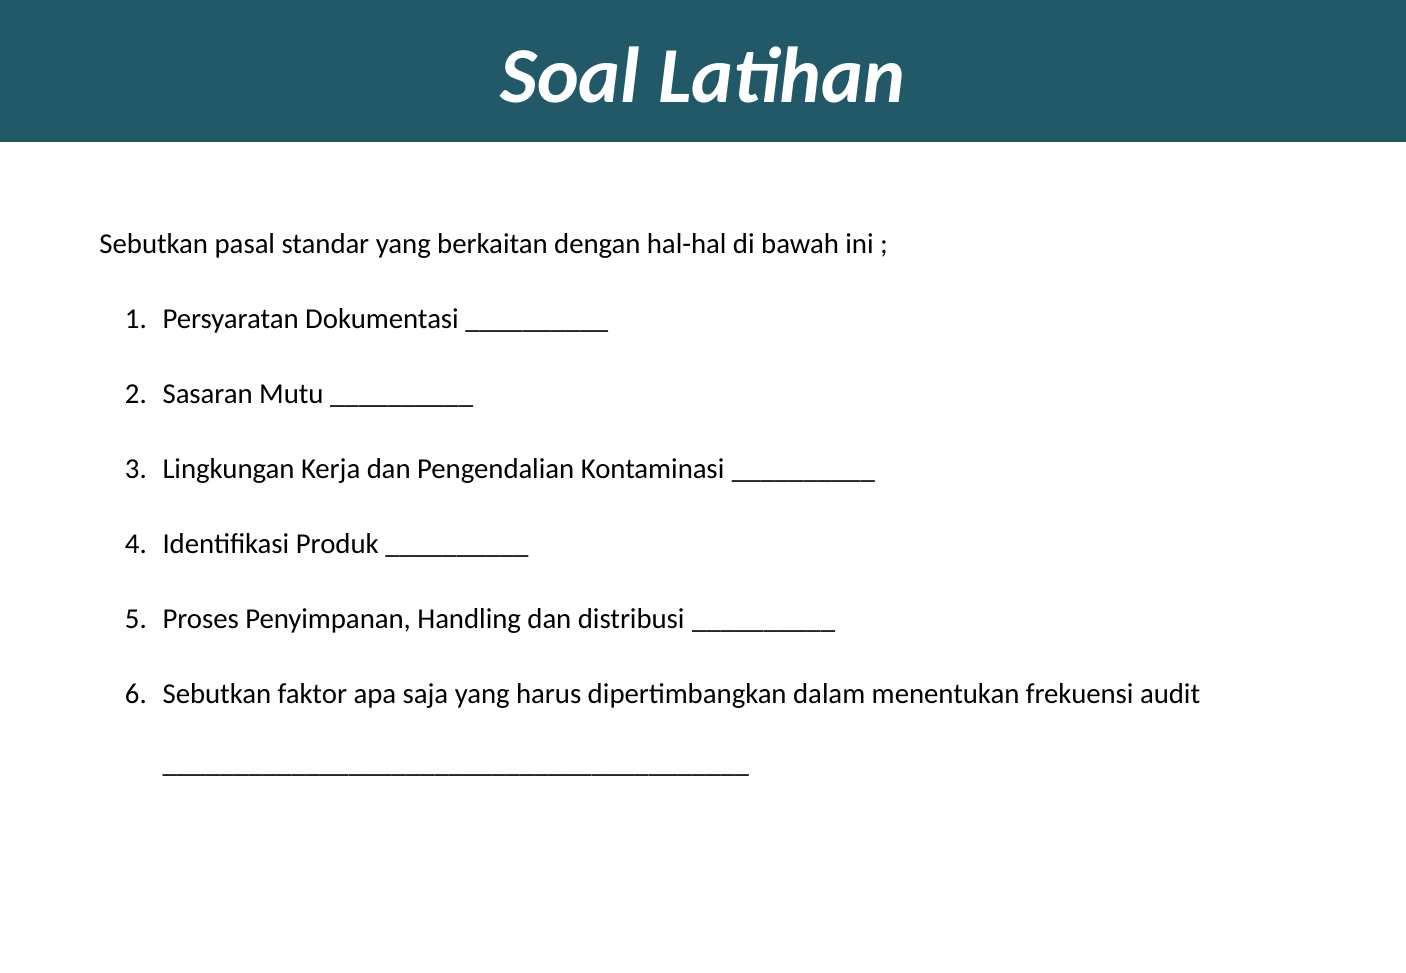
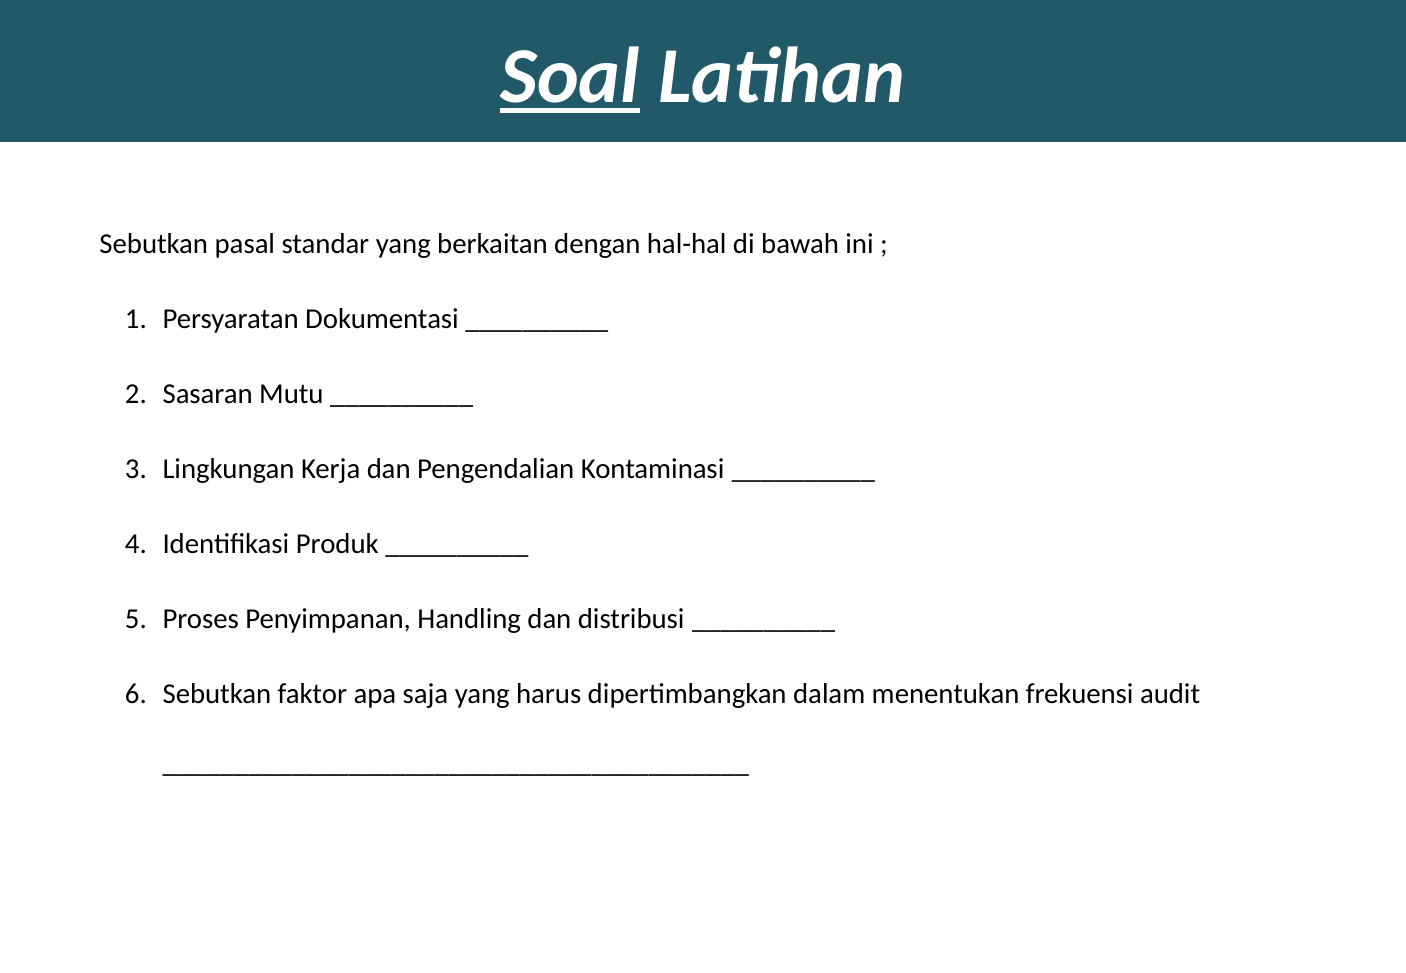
Soal underline: none -> present
